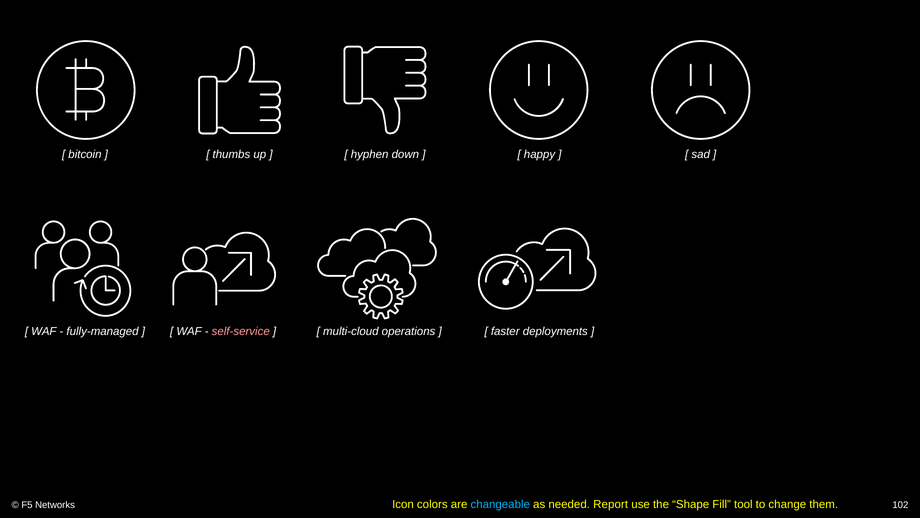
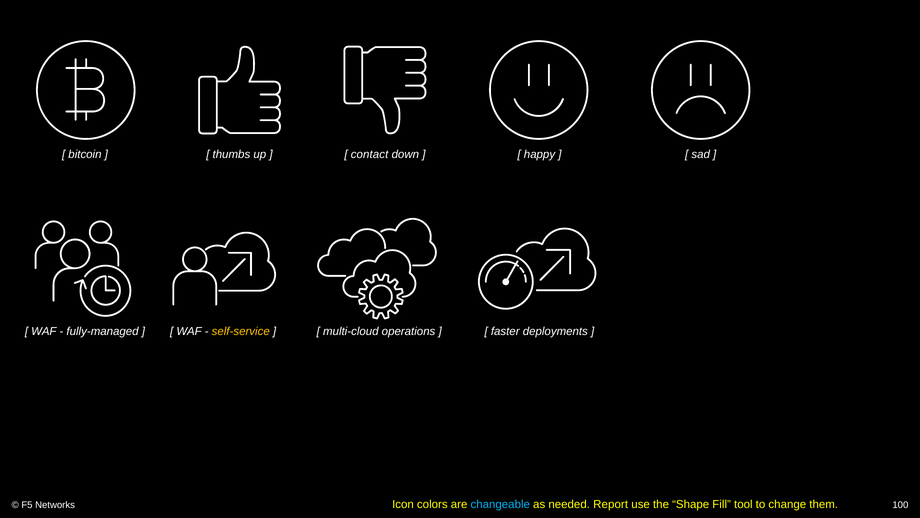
hyphen: hyphen -> contact
self-service colour: pink -> yellow
102: 102 -> 100
